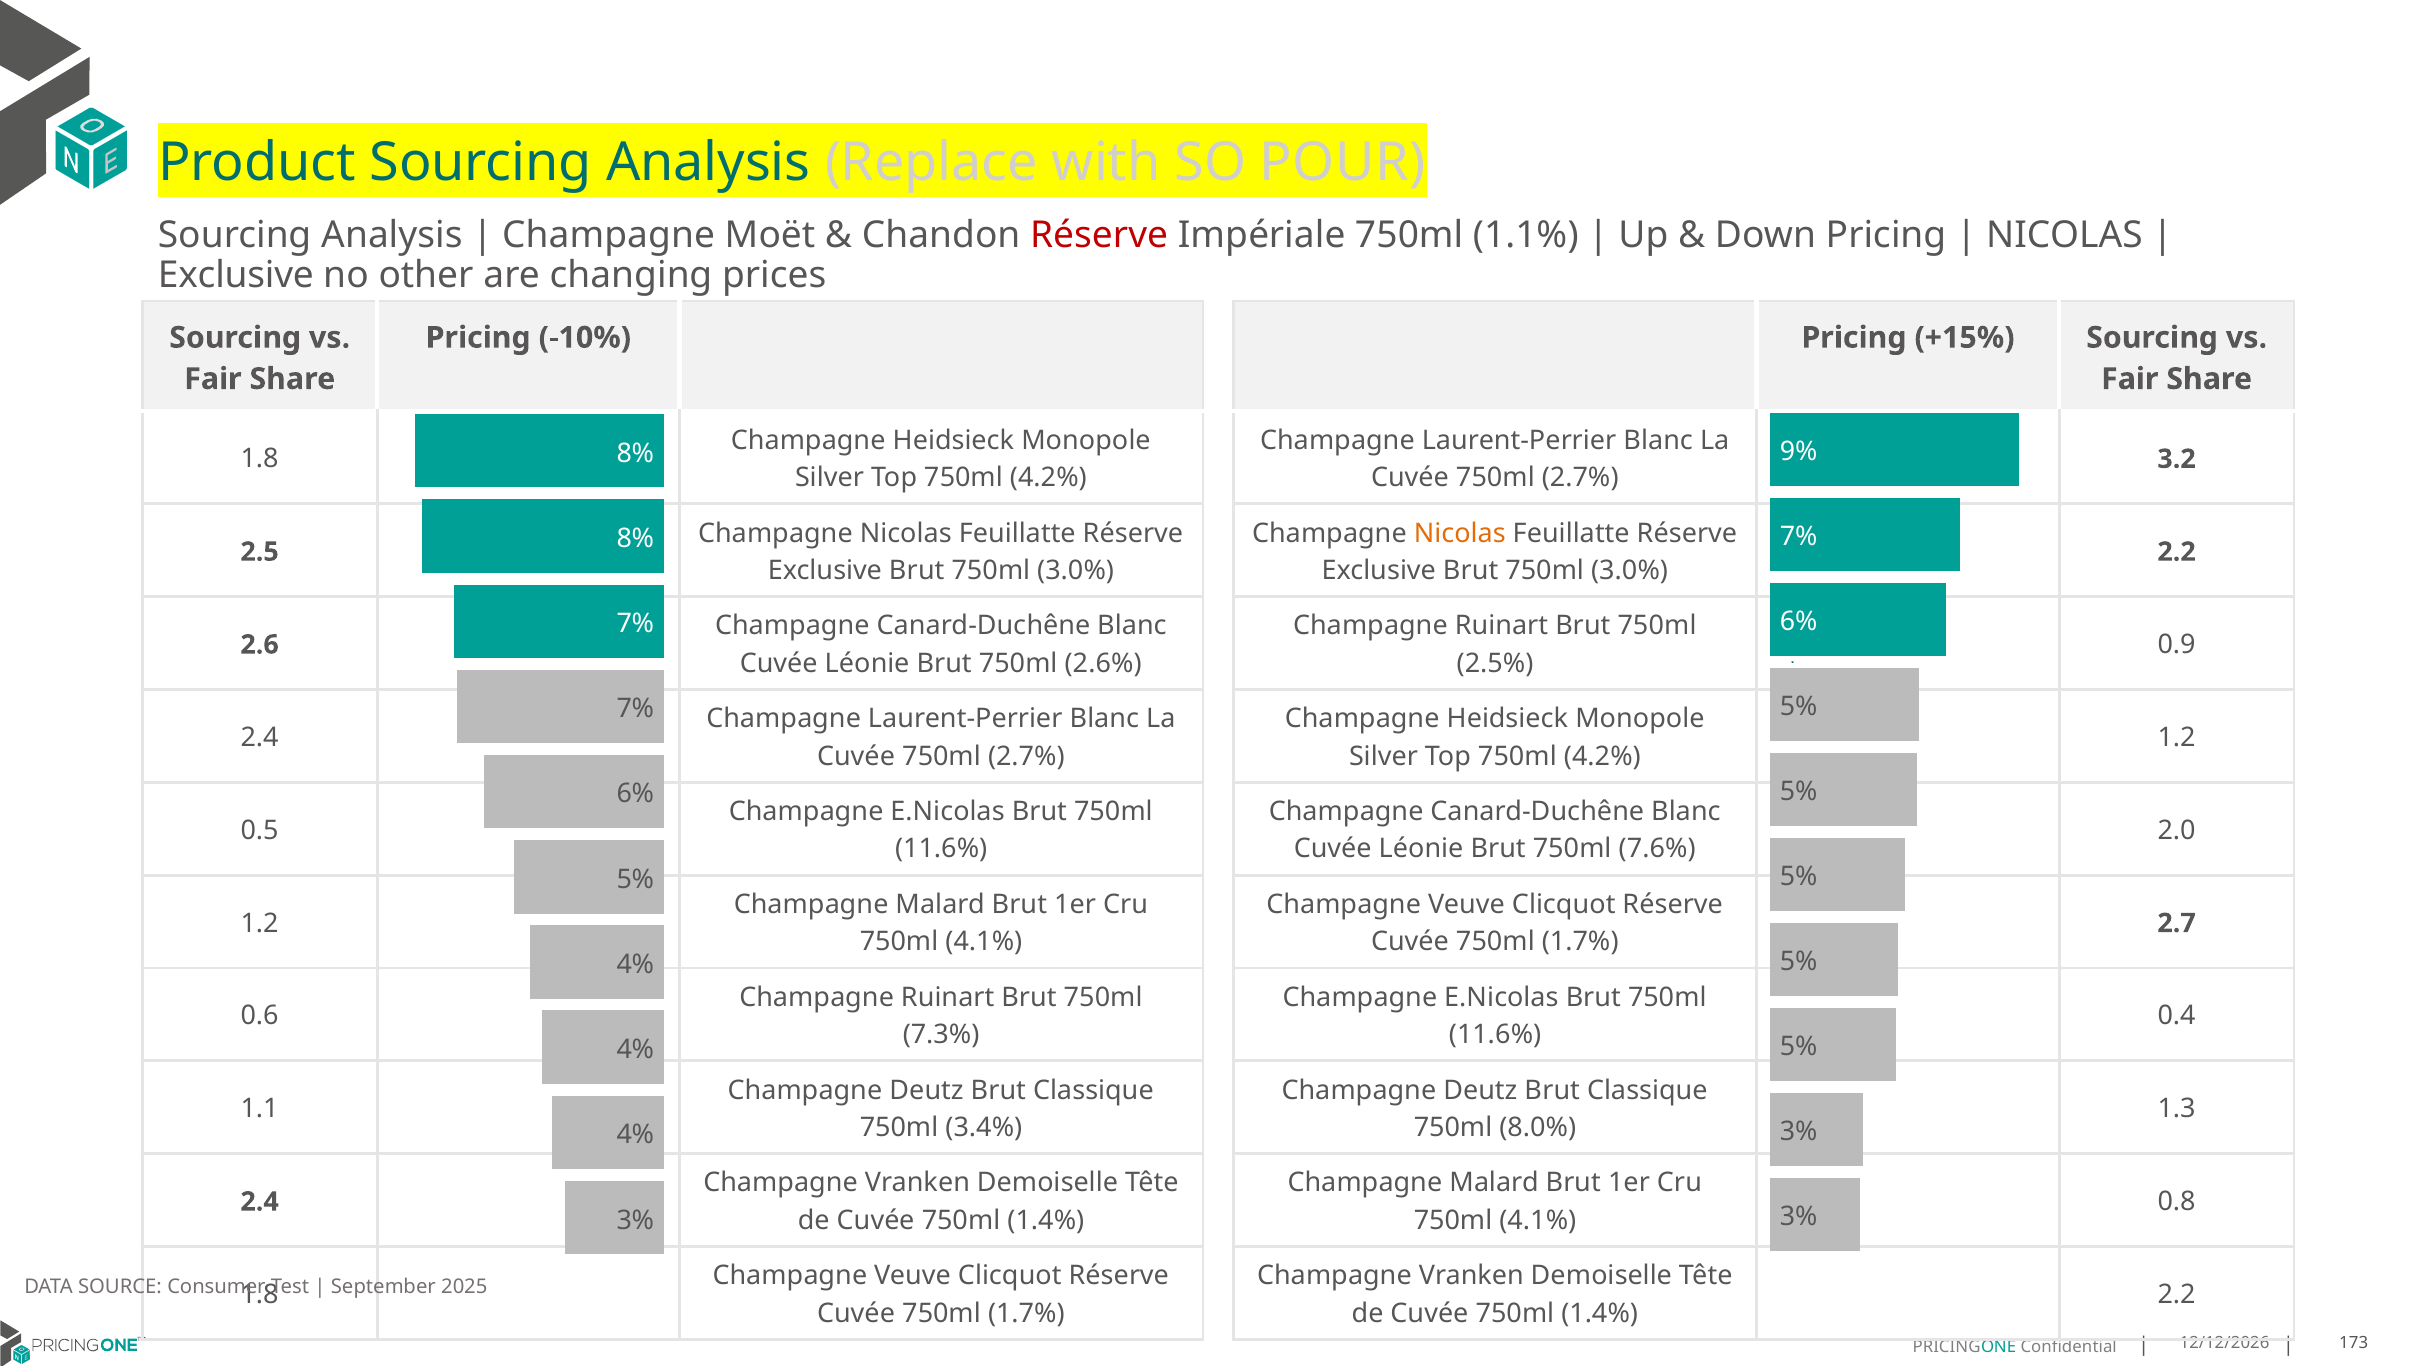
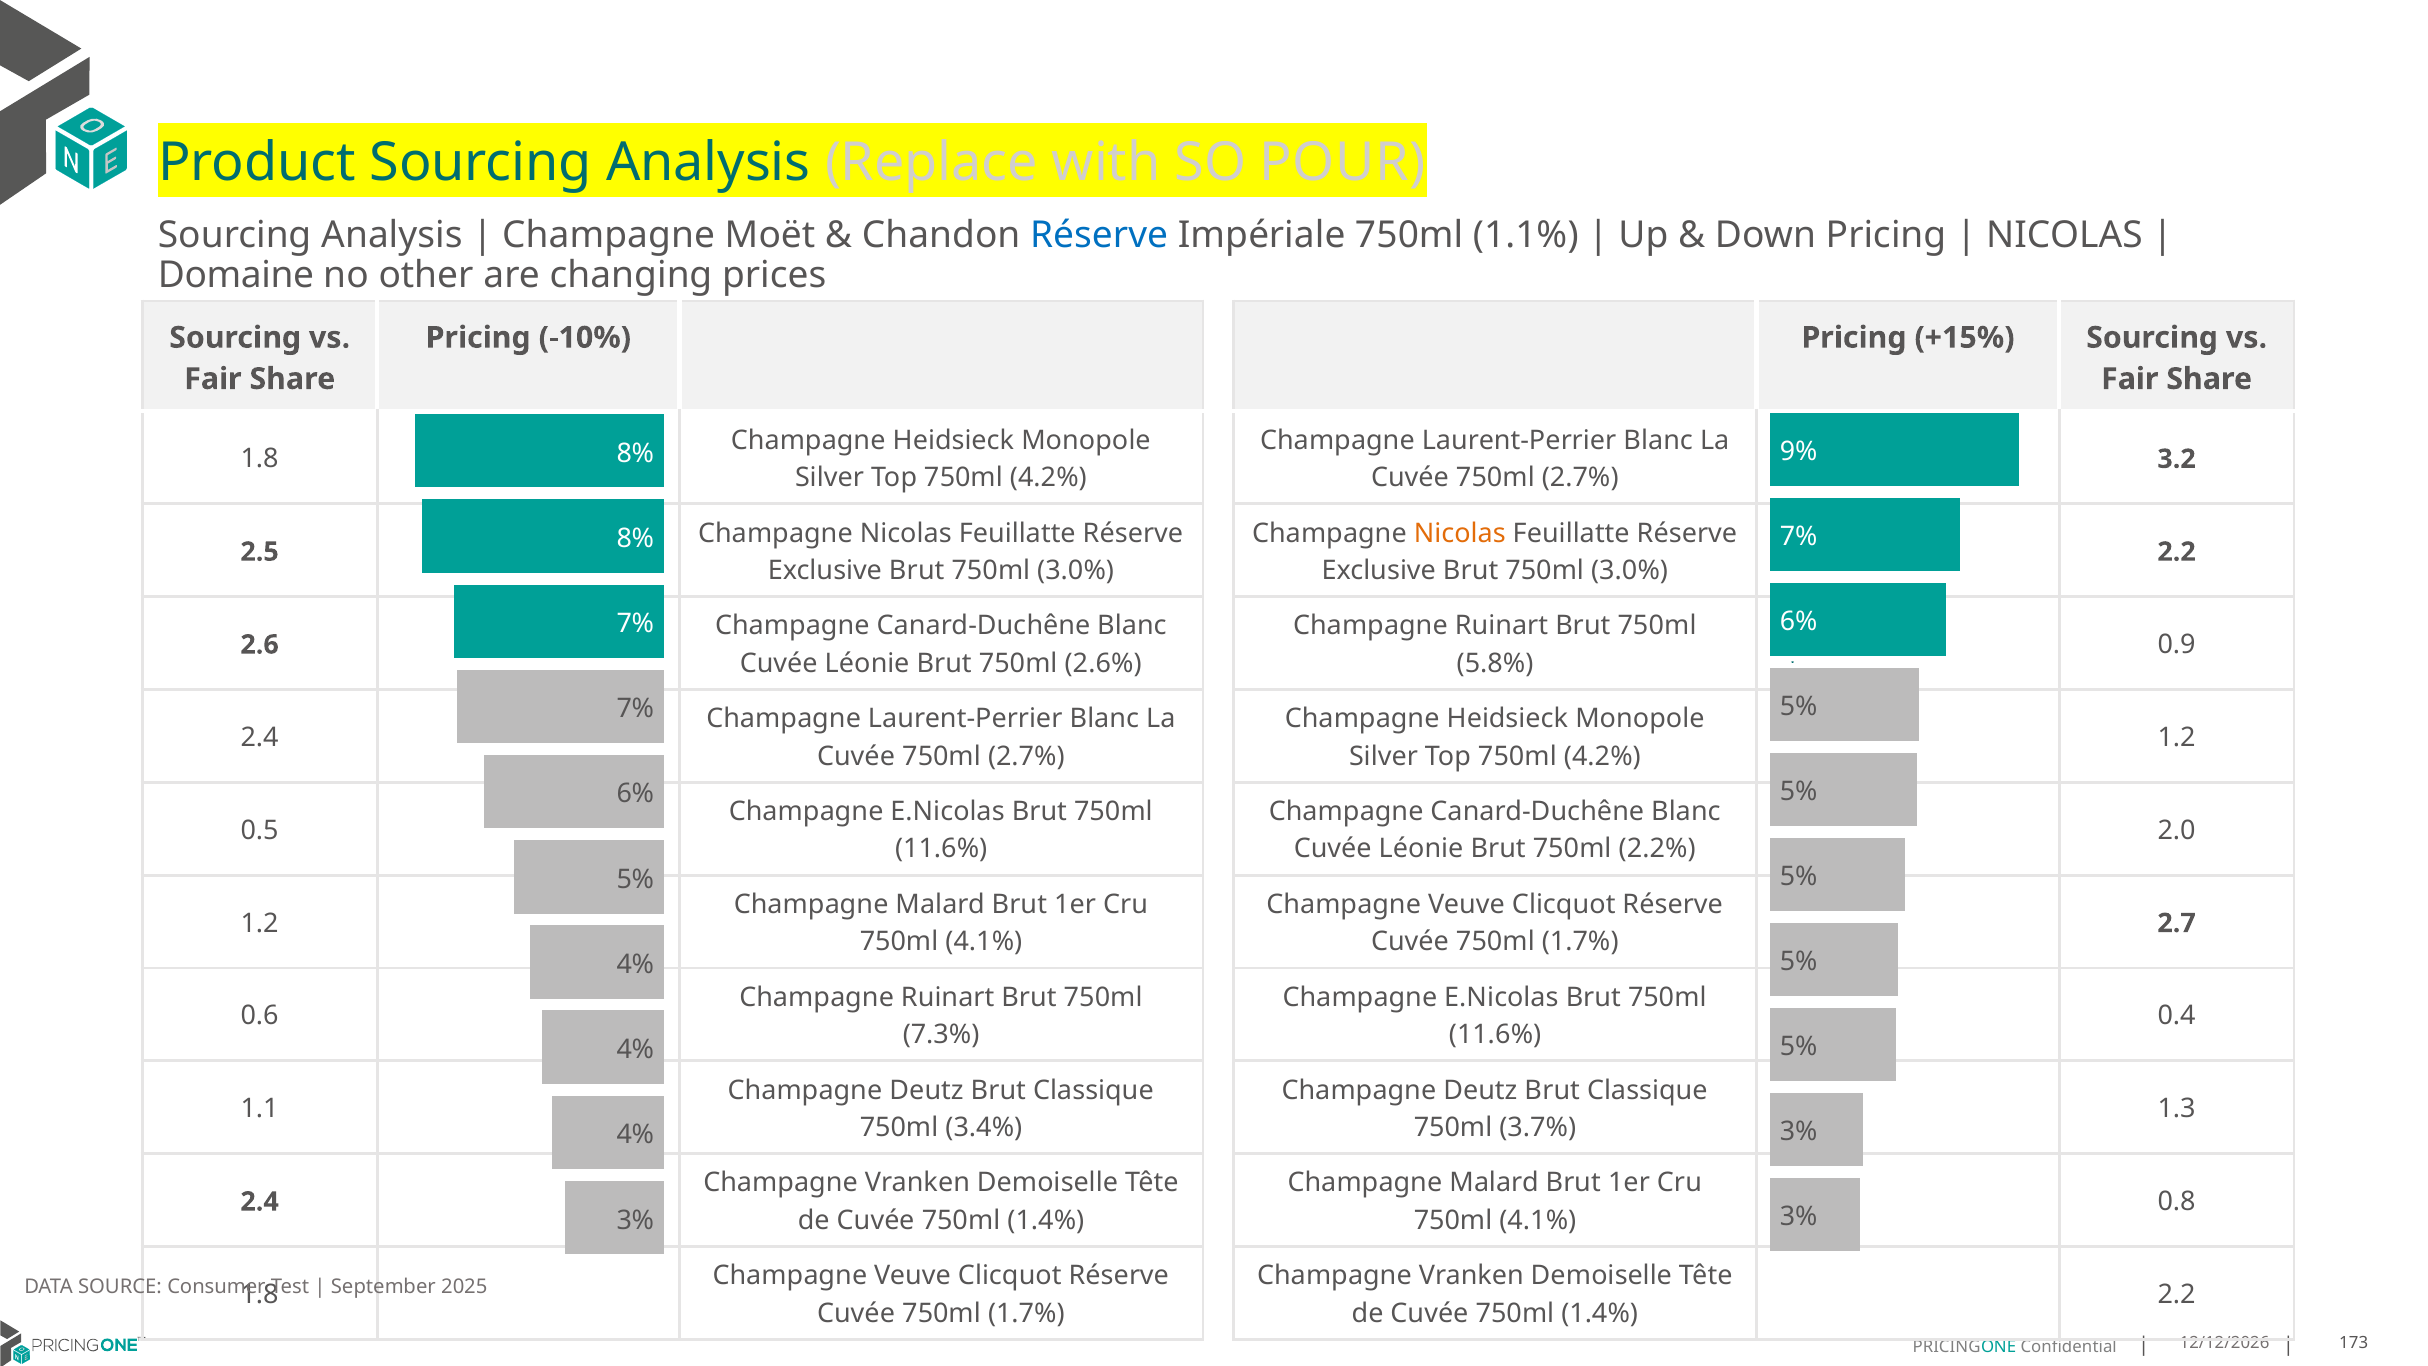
Réserve at (1099, 235) colour: red -> blue
Exclusive at (236, 275): Exclusive -> Domaine
2.5%: 2.5% -> 5.8%
7.6%: 7.6% -> 2.2%
8.0%: 8.0% -> 3.7%
